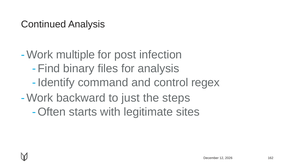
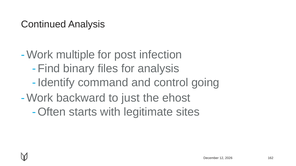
regex: regex -> going
steps: steps -> ehost
